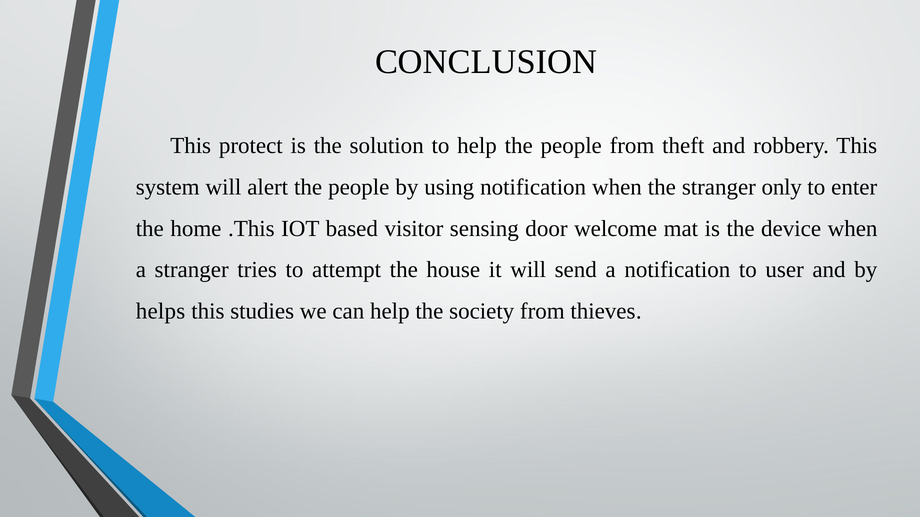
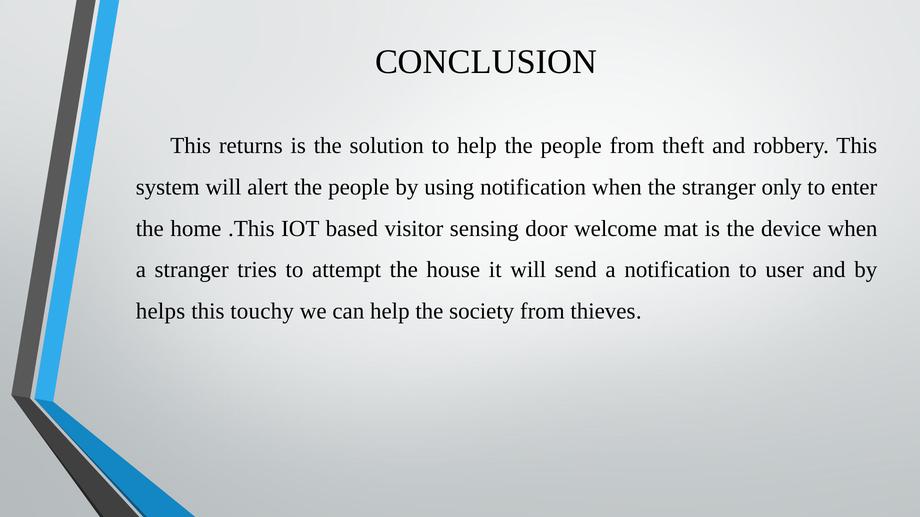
protect: protect -> returns
studies: studies -> touchy
